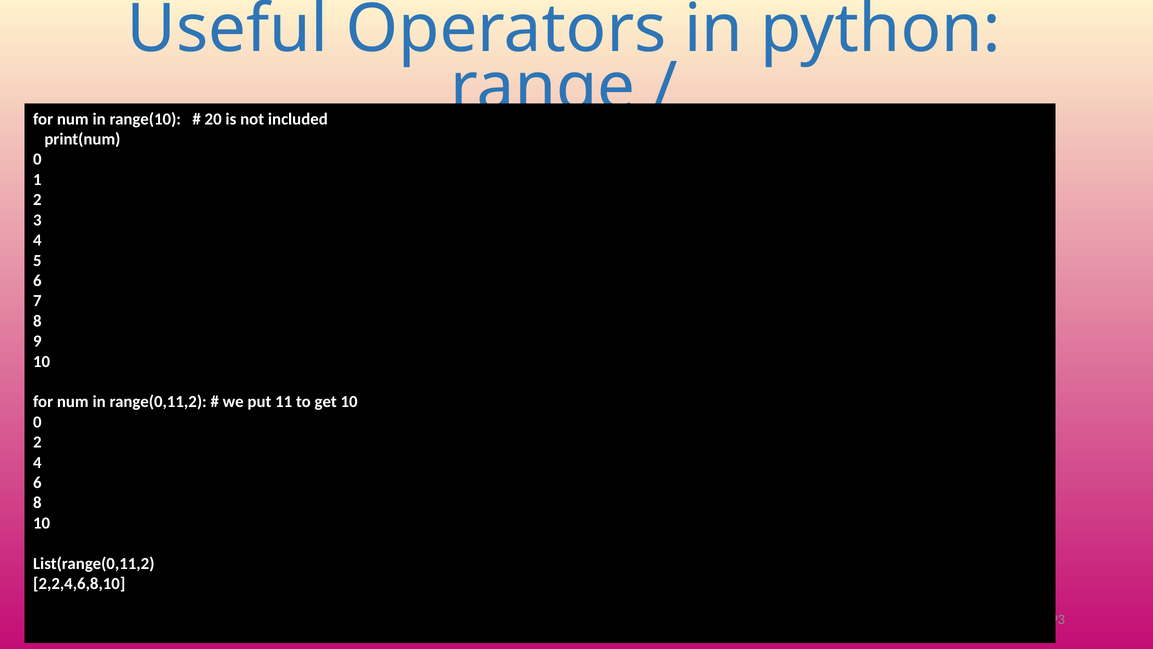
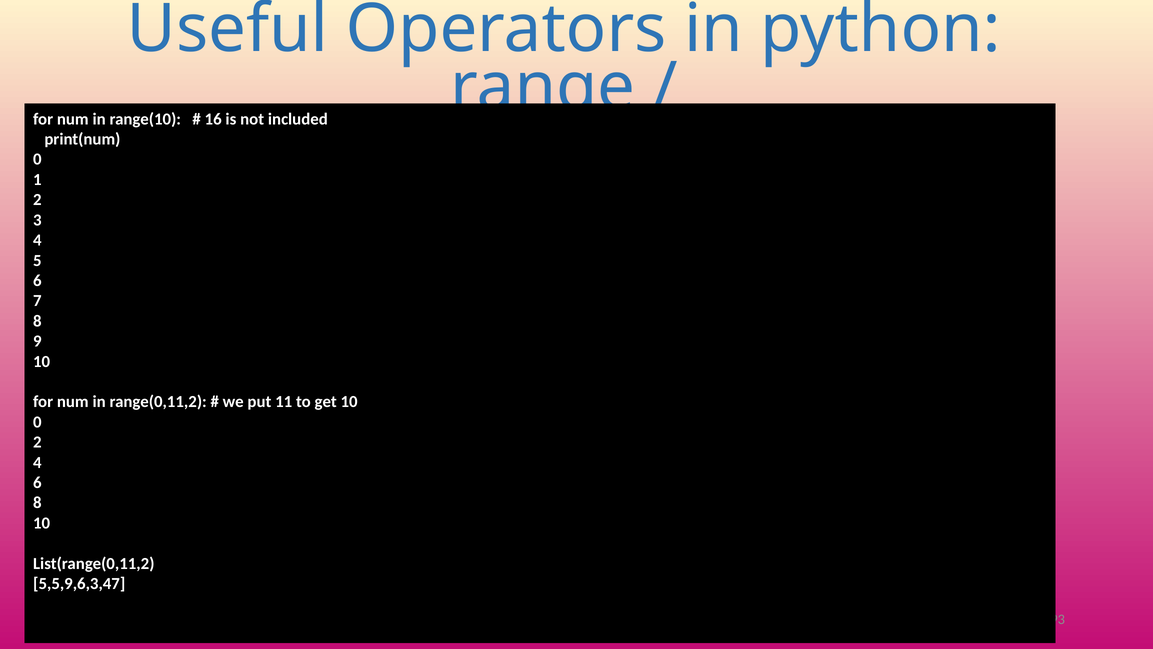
20: 20 -> 16
2,2,4,6,8,10: 2,2,4,6,8,10 -> 5,5,9,6,3,47
